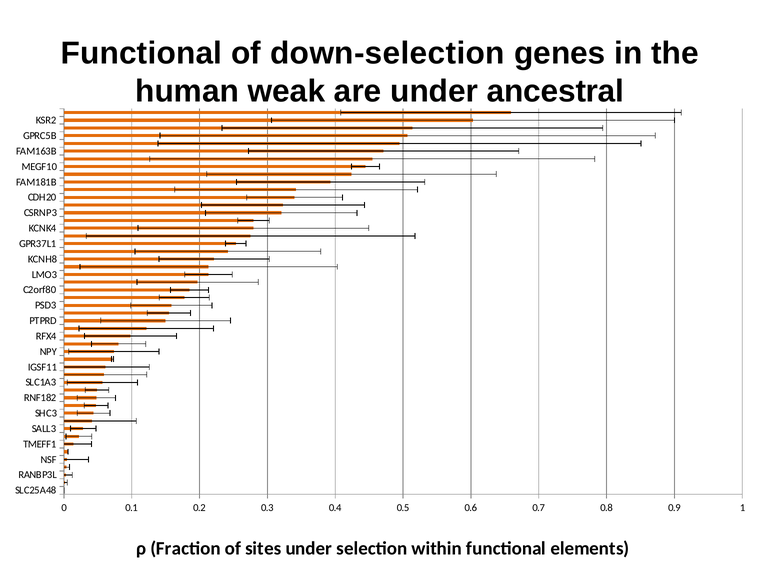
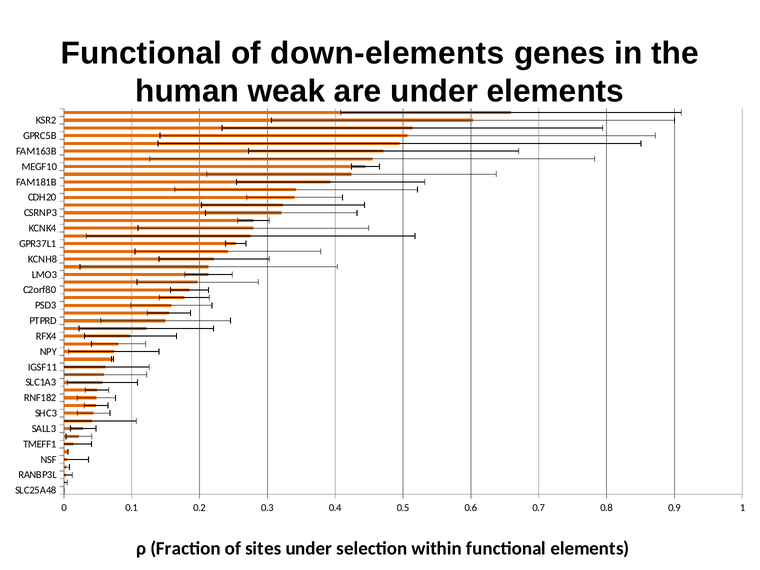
down-selection: down-selection -> down-elements
under ancestral: ancestral -> elements
